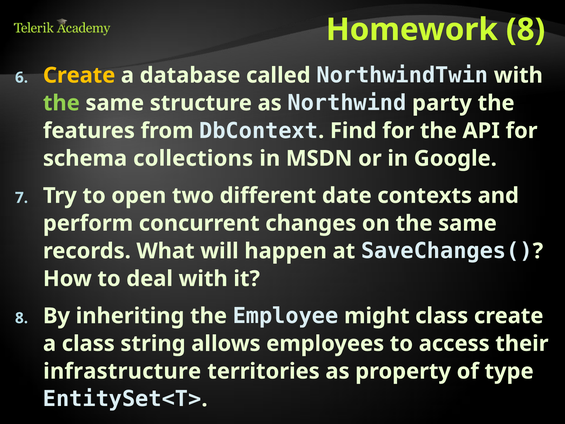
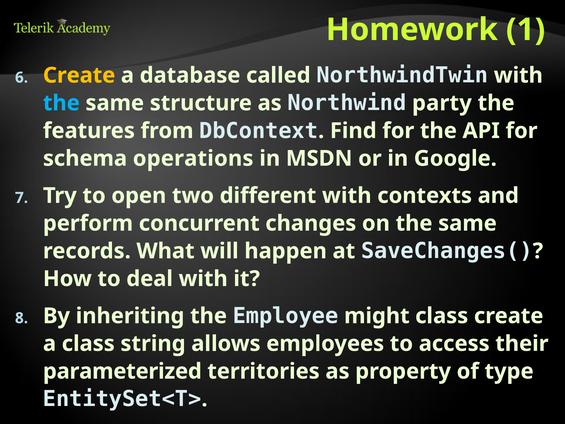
Homework 8: 8 -> 1
the at (61, 103) colour: light green -> light blue
collections: collections -> operations
different date: date -> with
infrastructure: infrastructure -> parameterized
